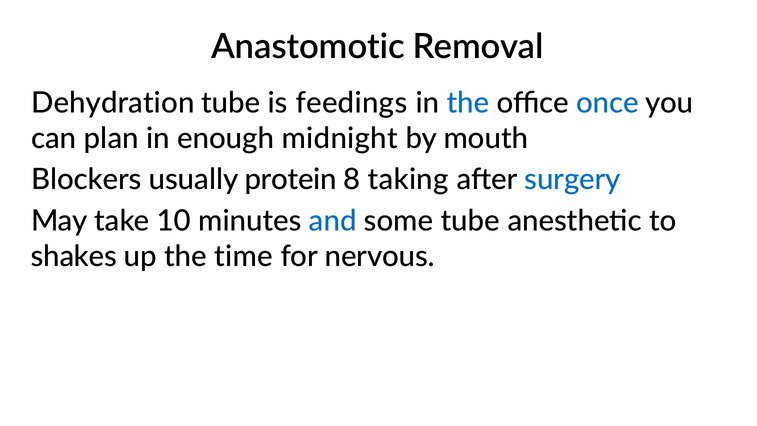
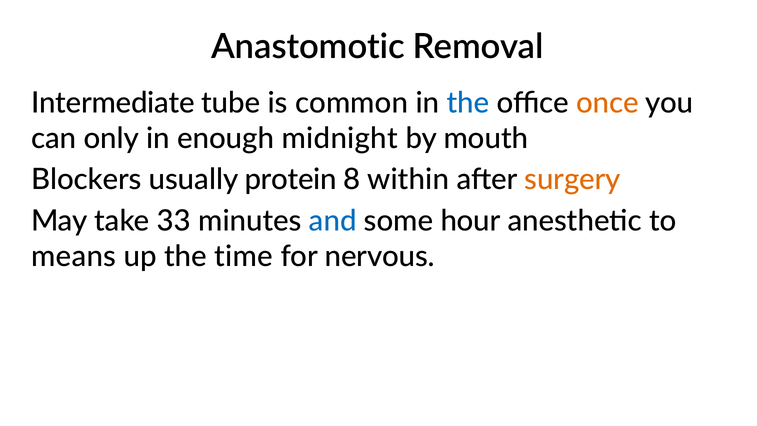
Dehydration: Dehydration -> Intermediate
feedings: feedings -> common
once colour: blue -> orange
plan: plan -> only
taking: taking -> within
surgery colour: blue -> orange
10: 10 -> 33
some tube: tube -> hour
shakes: shakes -> means
